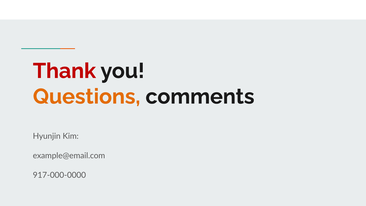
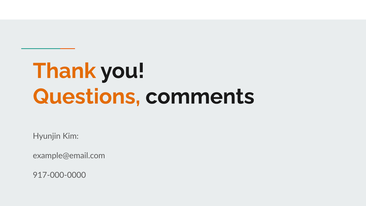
Thank colour: red -> orange
